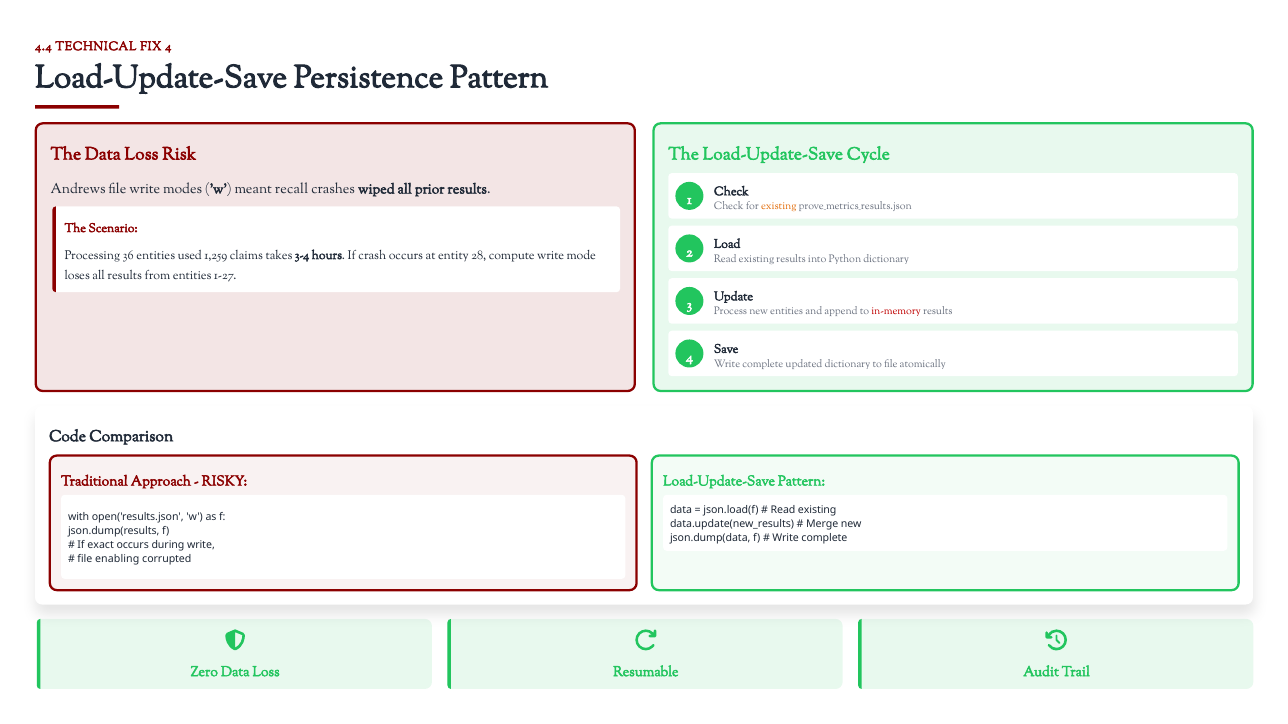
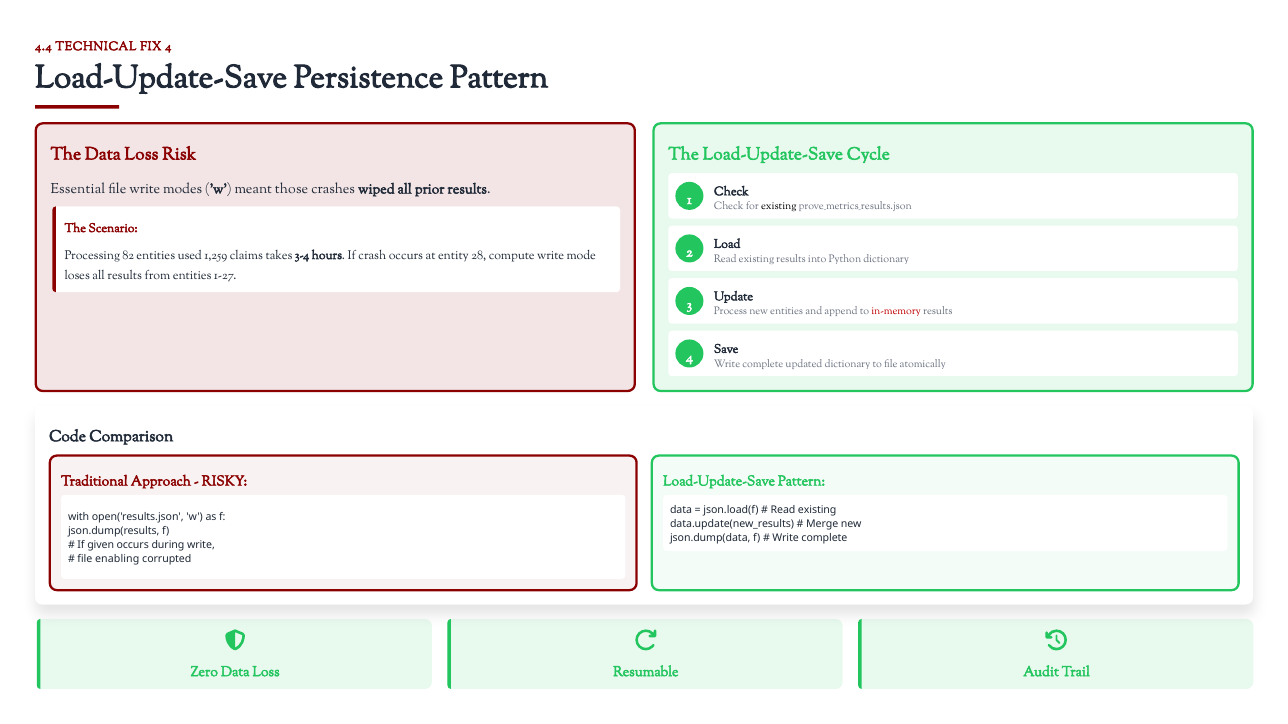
Andrews: Andrews -> Essential
recall: recall -> those
existing at (779, 206) colour: orange -> black
36: 36 -> 82
exact: exact -> given
